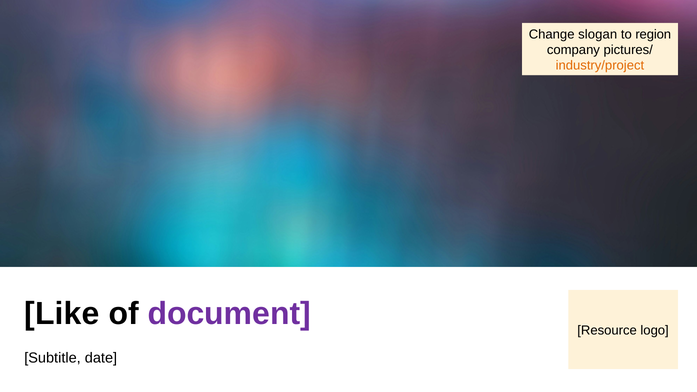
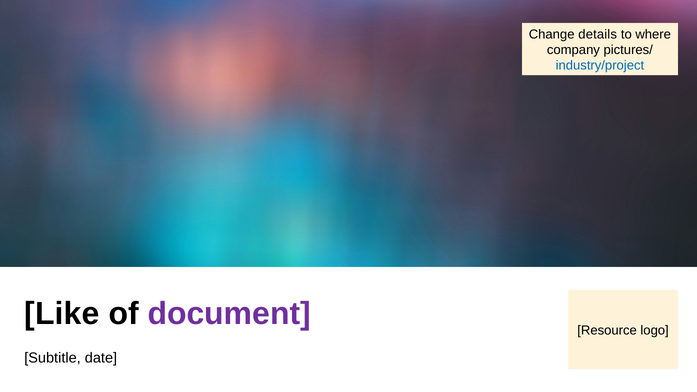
slogan: slogan -> details
region: region -> where
industry/project colour: orange -> blue
